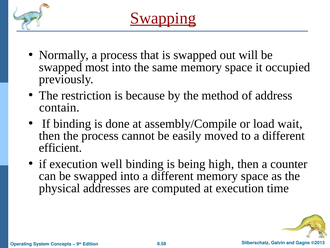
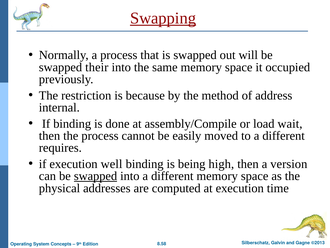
most: most -> their
contain: contain -> internal
efficient: efficient -> requires
counter: counter -> version
swapped at (96, 176) underline: none -> present
